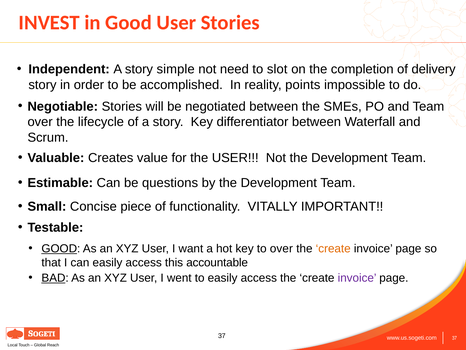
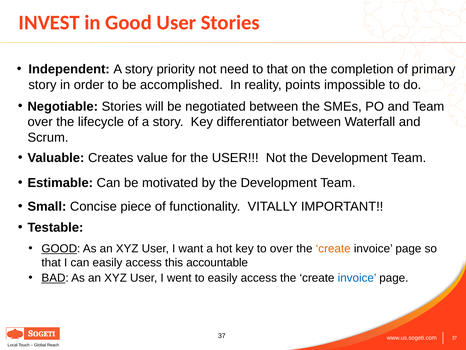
simple: simple -> priority
to slot: slot -> that
delivery: delivery -> primary
questions: questions -> motivated
invoice at (357, 277) colour: purple -> blue
